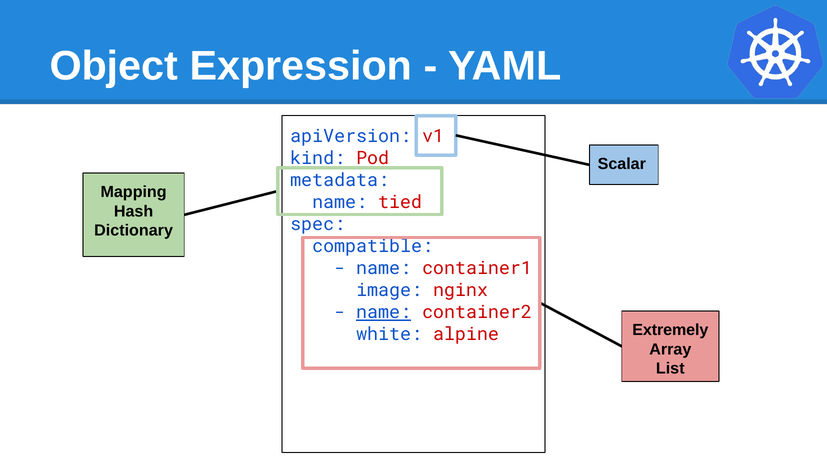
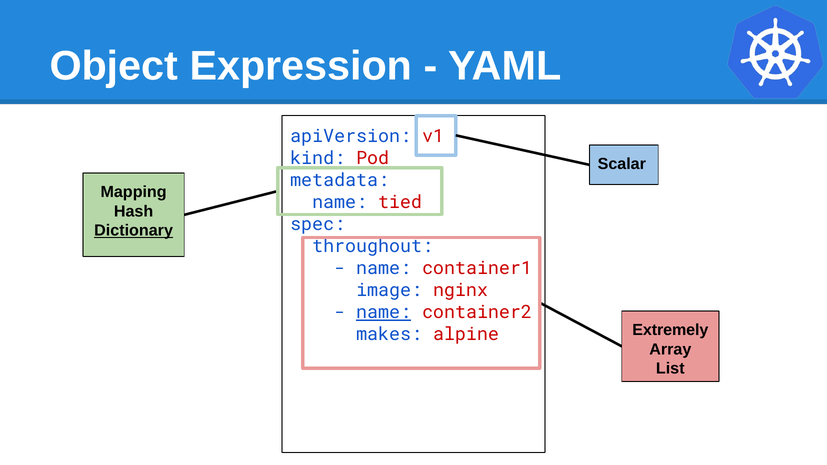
Dictionary underline: none -> present
compatible: compatible -> throughout
white: white -> makes
